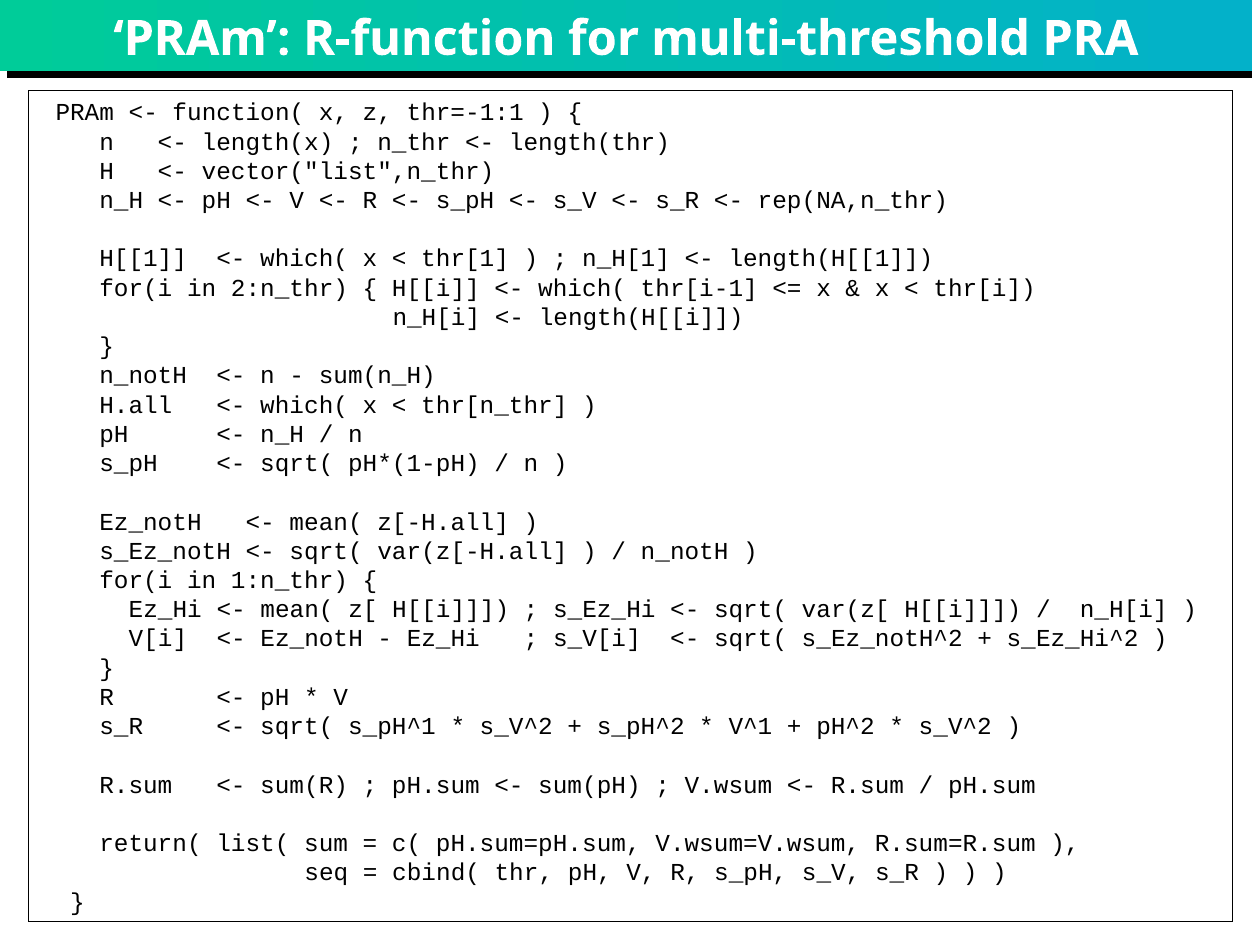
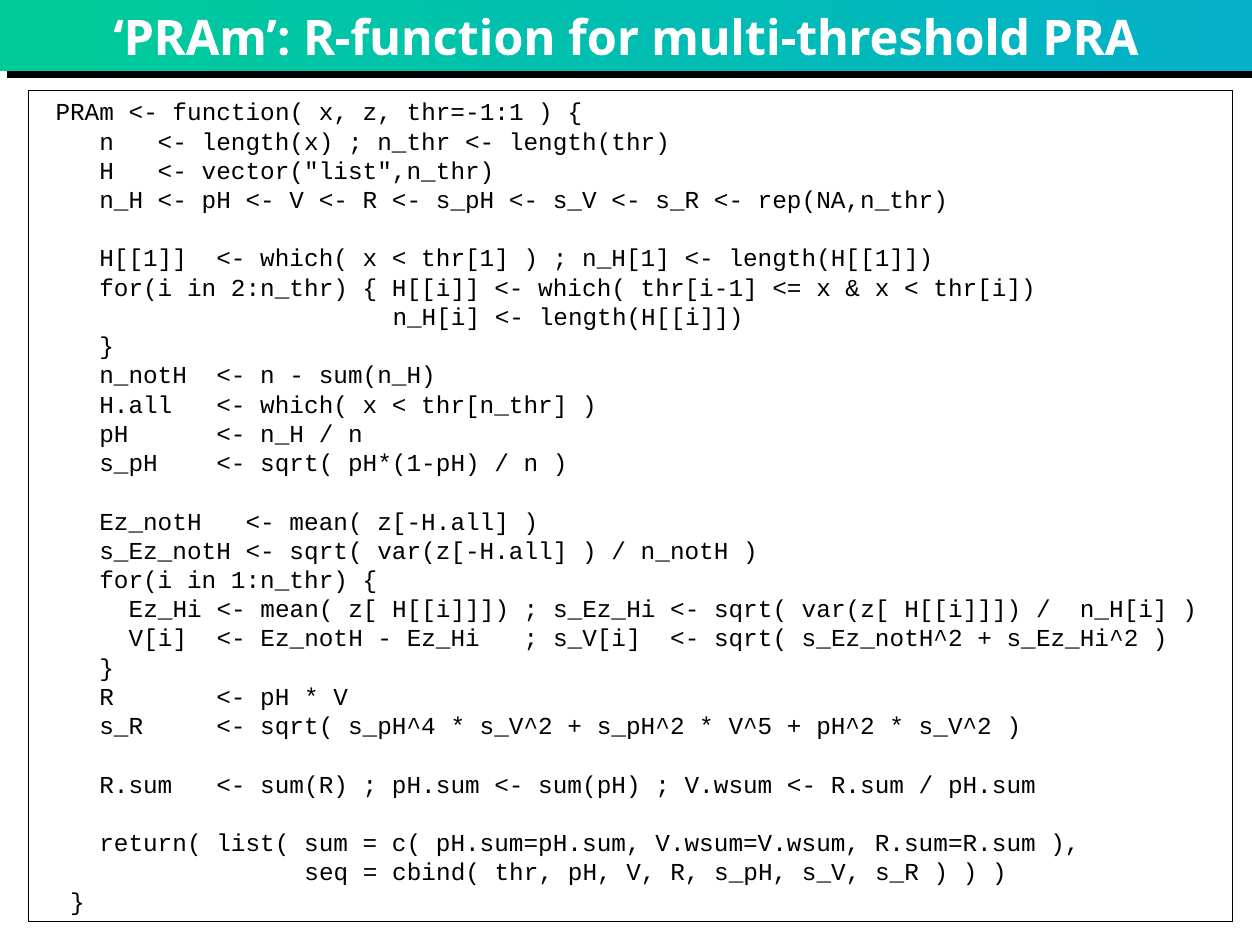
s_pH^1: s_pH^1 -> s_pH^4
V^1: V^1 -> V^5
